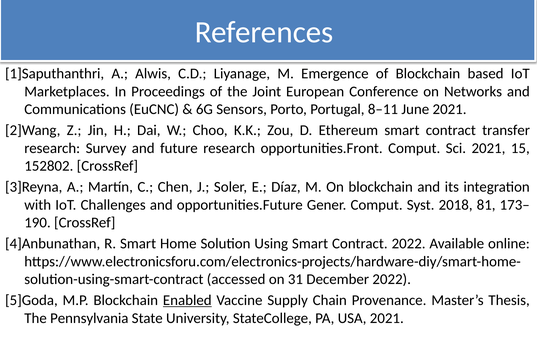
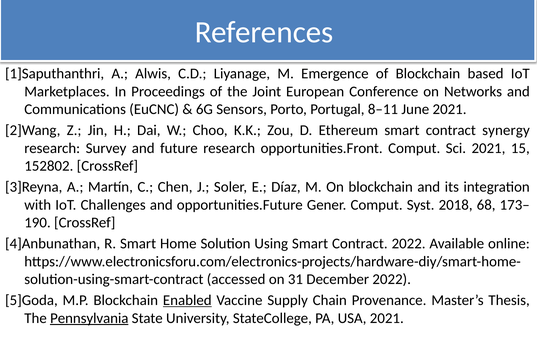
transfer: transfer -> synergy
81: 81 -> 68
Pennsylvania underline: none -> present
